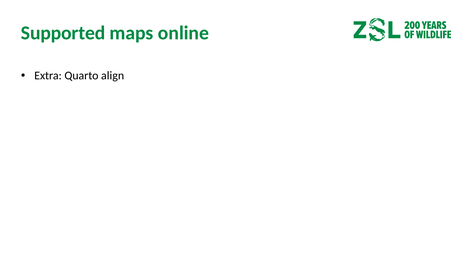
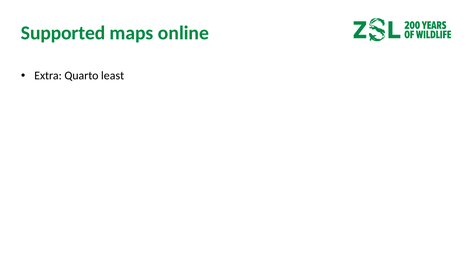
align: align -> least
